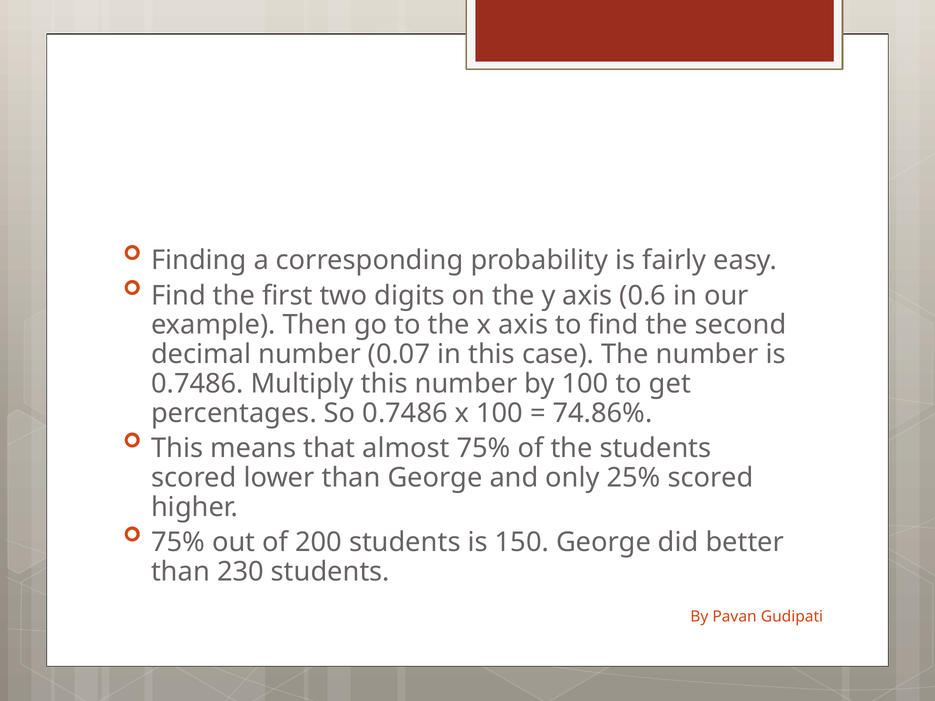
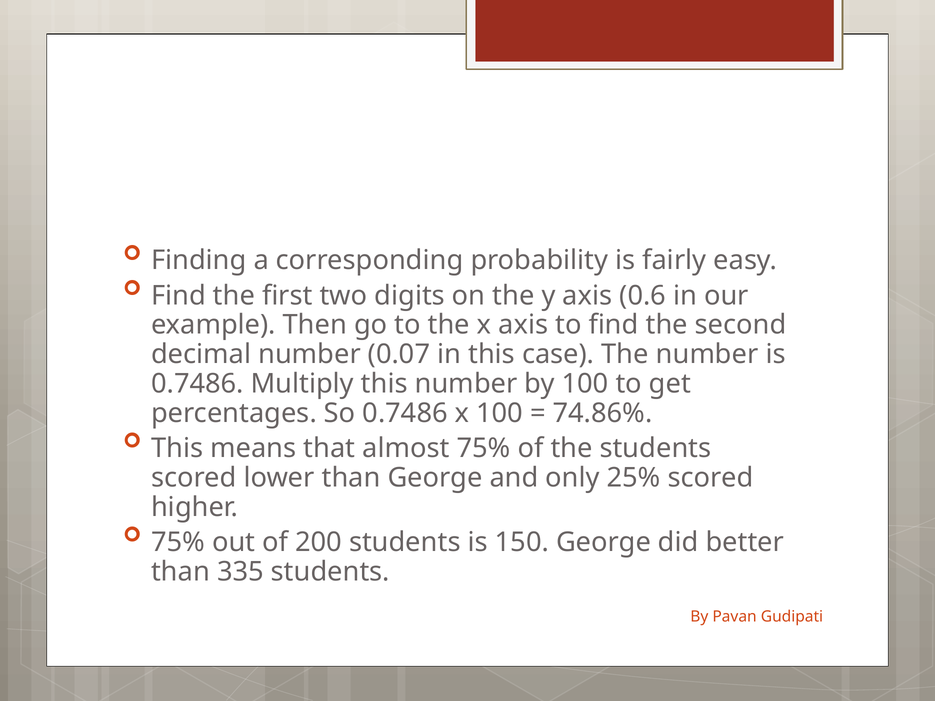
230: 230 -> 335
